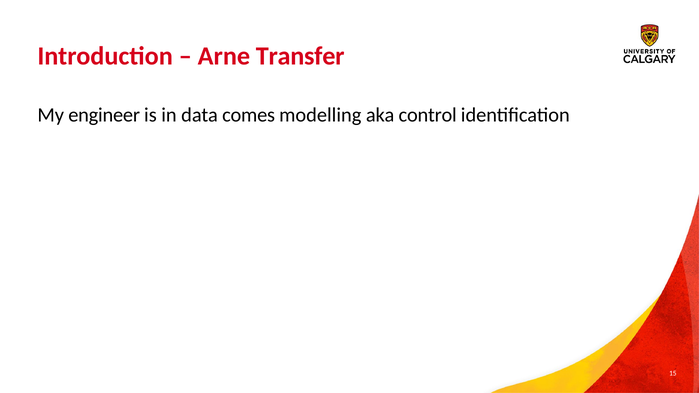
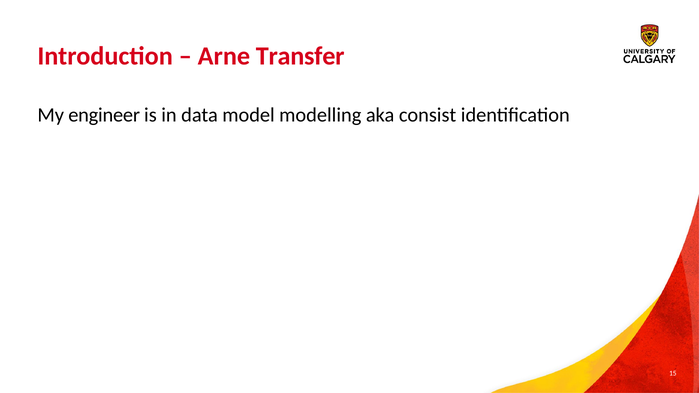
comes: comes -> model
control: control -> consist
